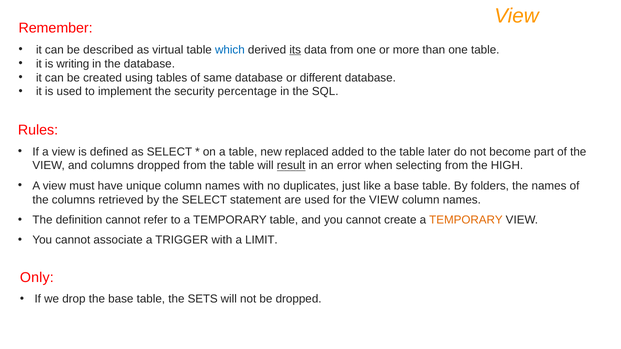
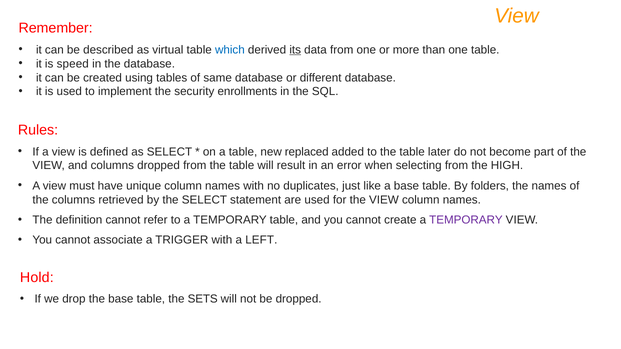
writing: writing -> speed
percentage: percentage -> enrollments
result underline: present -> none
TEMPORARY at (466, 220) colour: orange -> purple
LIMIT: LIMIT -> LEFT
Only: Only -> Hold
